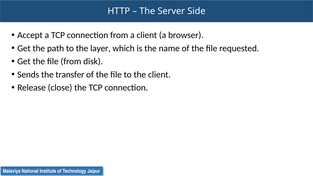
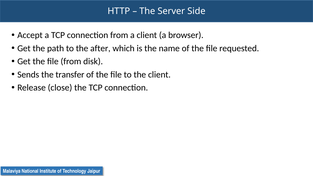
layer: layer -> after
